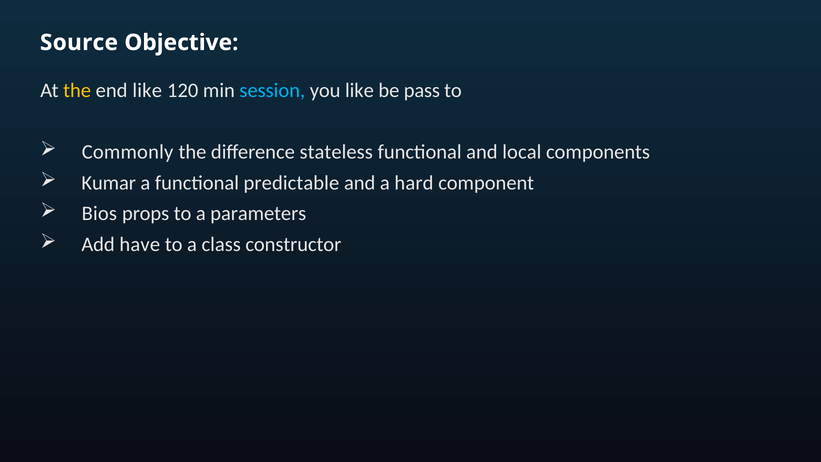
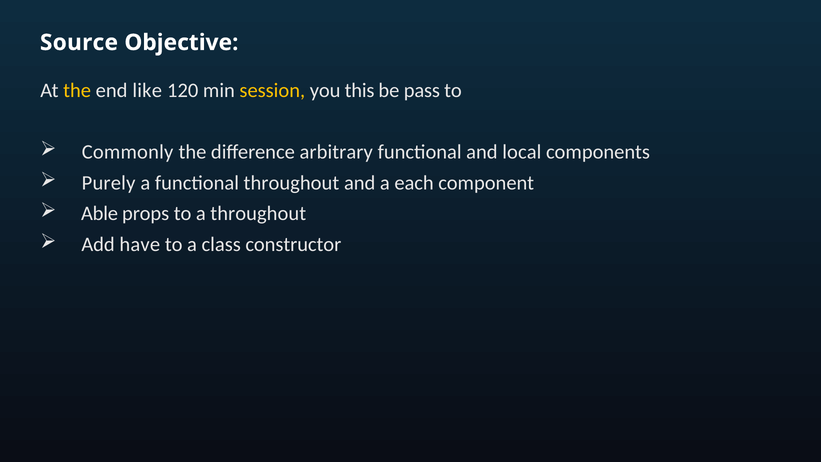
session colour: light blue -> yellow
you like: like -> this
stateless: stateless -> arbitrary
Kumar: Kumar -> Purely
functional predictable: predictable -> throughout
hard: hard -> each
Bios: Bios -> Able
a parameters: parameters -> throughout
